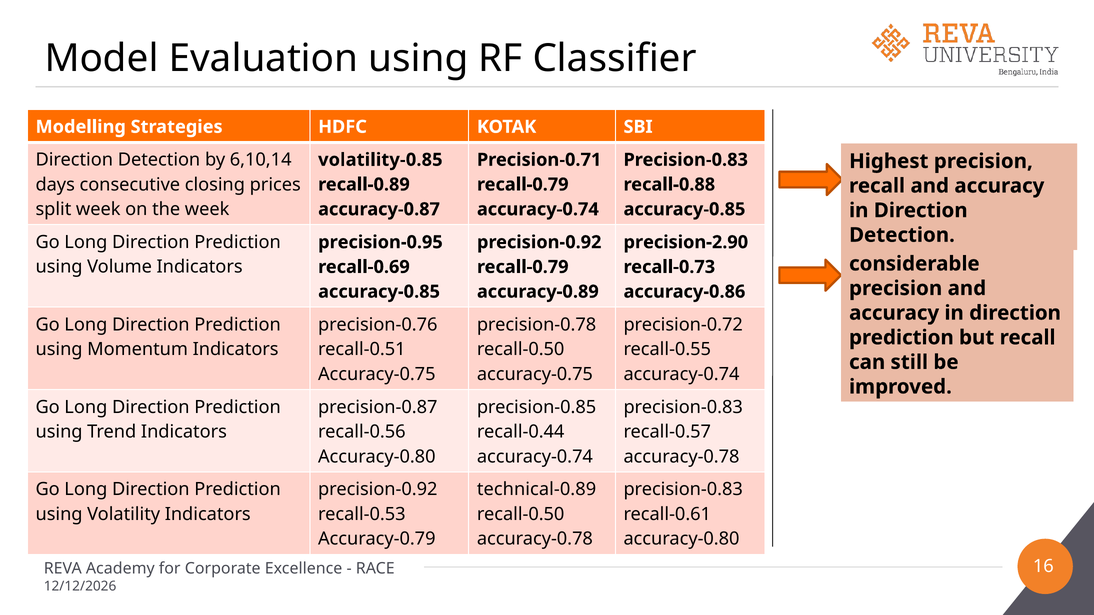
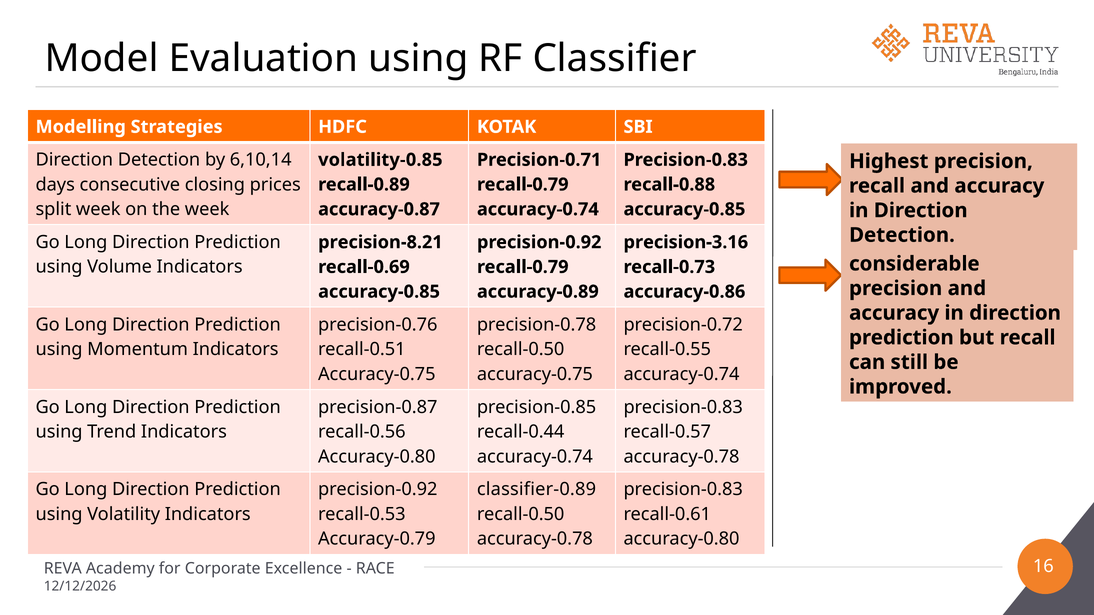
precision-0.95: precision-0.95 -> precision-8.21
precision-2.90: precision-2.90 -> precision-3.16
technical-0.89: technical-0.89 -> classifier-0.89
